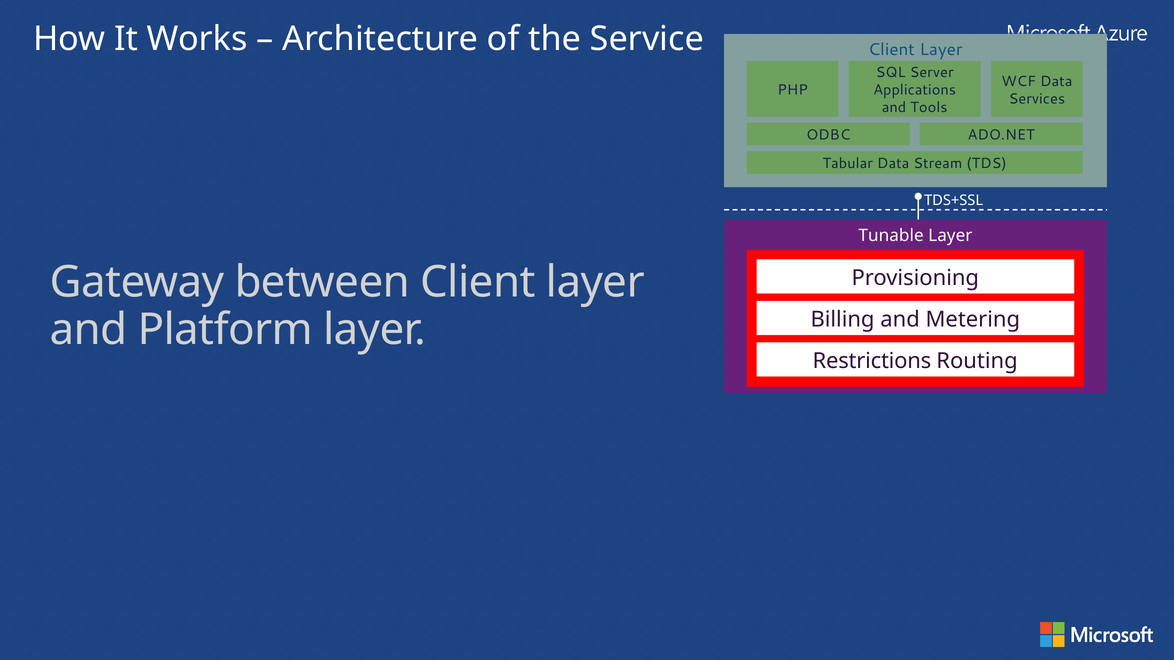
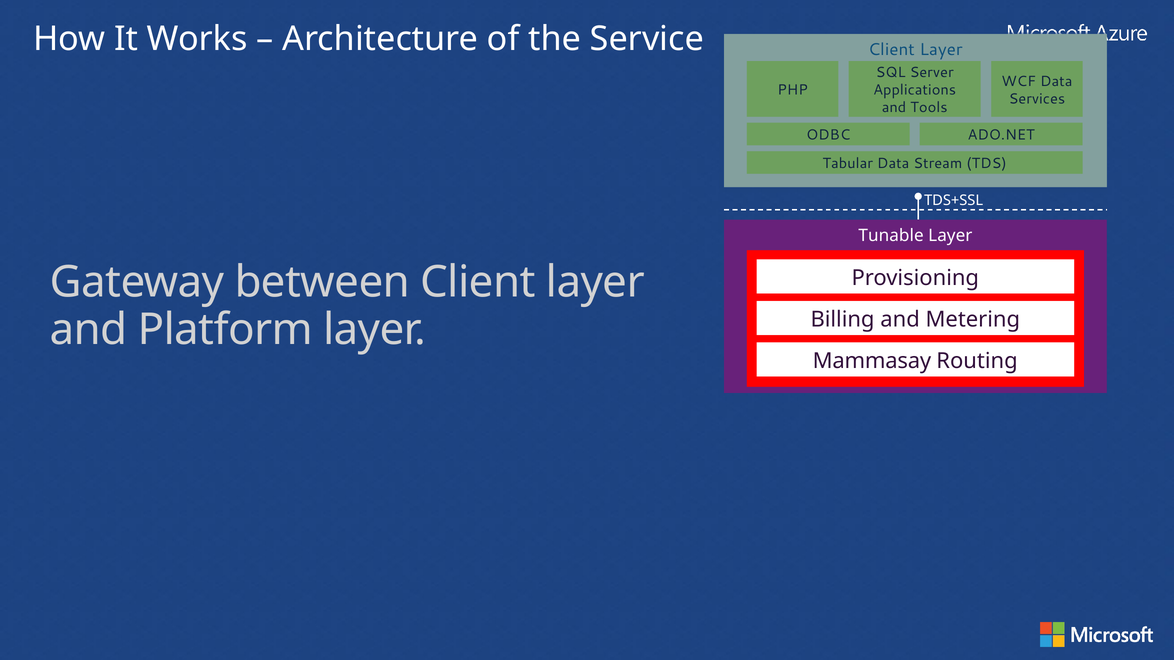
Restrictions: Restrictions -> Mammasay
